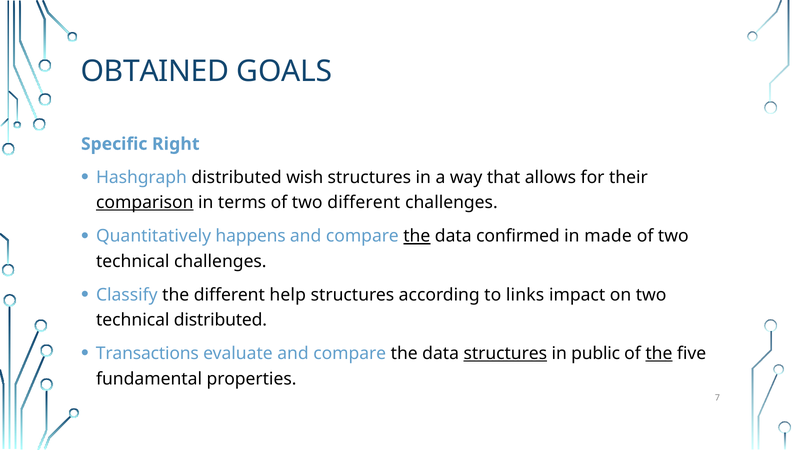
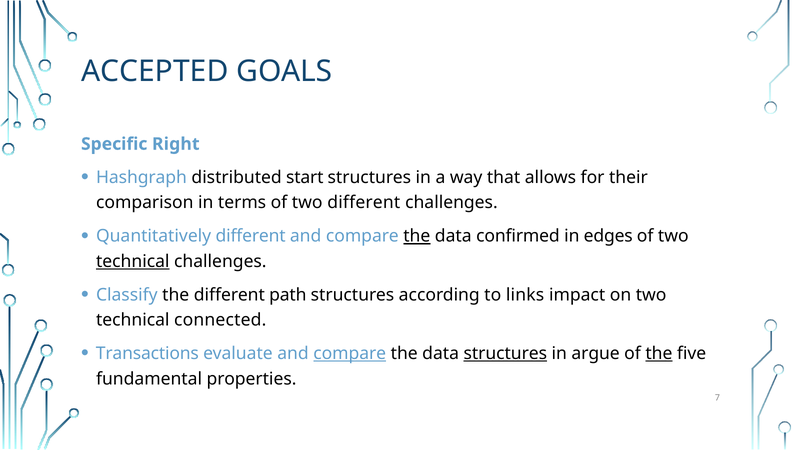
OBTAINED: OBTAINED -> ACCEPTED
wish: wish -> start
comparison underline: present -> none
Quantitatively happens: happens -> different
made: made -> edges
technical at (133, 262) underline: none -> present
help: help -> path
technical distributed: distributed -> connected
compare at (350, 354) underline: none -> present
public: public -> argue
